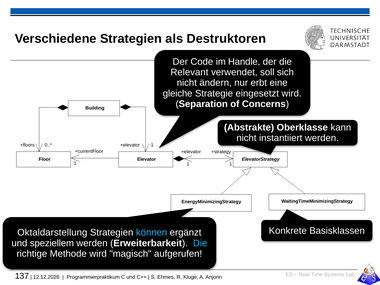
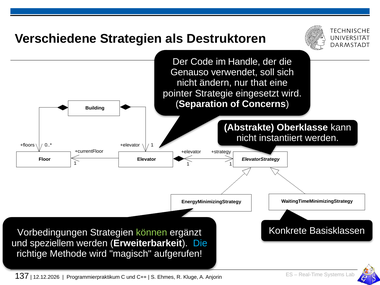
Relevant: Relevant -> Genauso
erbt: erbt -> that
gleiche: gleiche -> pointer
Oktaldarstellung: Oktaldarstellung -> Vorbedingungen
können colour: light blue -> light green
